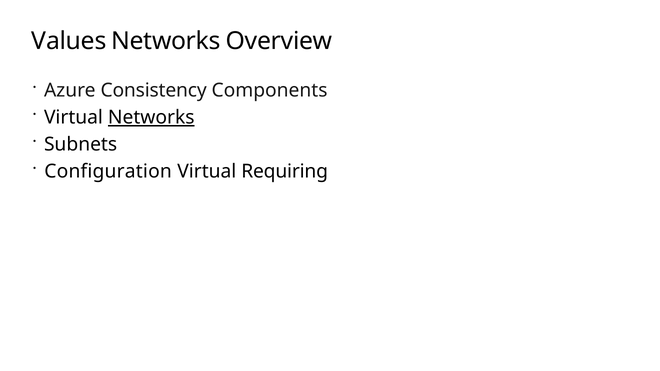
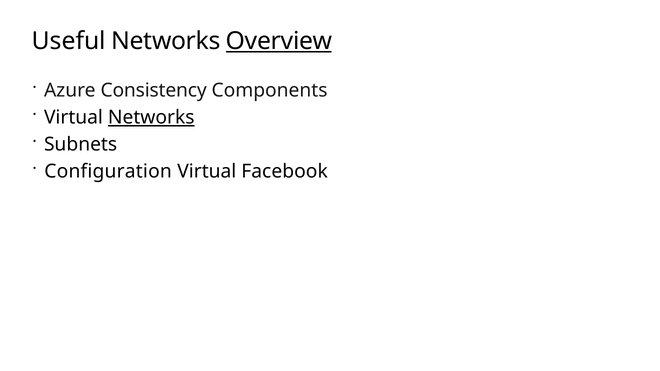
Values: Values -> Useful
Overview underline: none -> present
Requiring: Requiring -> Facebook
